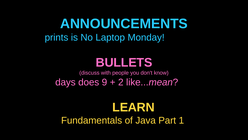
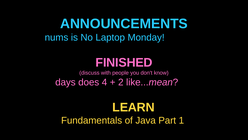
prints: prints -> nums
BULLETS: BULLETS -> FINISHED
9: 9 -> 4
